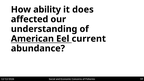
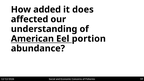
ability: ability -> added
current: current -> portion
